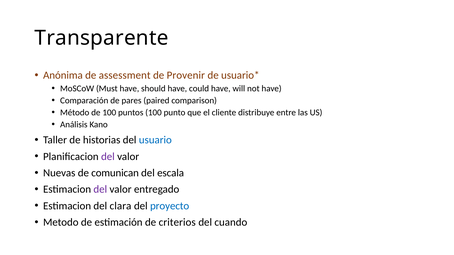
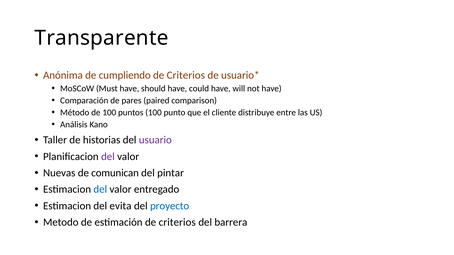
assessment: assessment -> cumpliendo
Provenir at (186, 75): Provenir -> Criterios
usuario colour: blue -> purple
escala: escala -> pintar
del at (100, 190) colour: purple -> blue
clara: clara -> evita
cuando: cuando -> barrera
